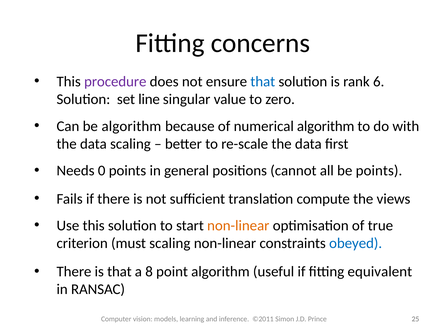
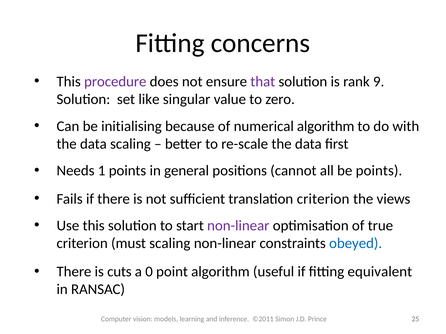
that at (263, 82) colour: blue -> purple
6: 6 -> 9
line: line -> like
be algorithm: algorithm -> initialising
0: 0 -> 1
translation compute: compute -> criterion
non-linear at (238, 226) colour: orange -> purple
is that: that -> cuts
8: 8 -> 0
